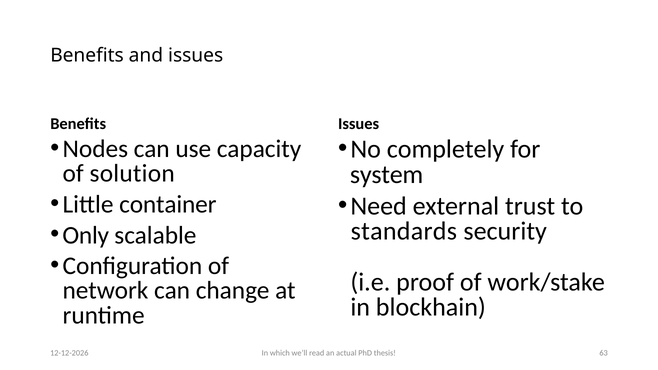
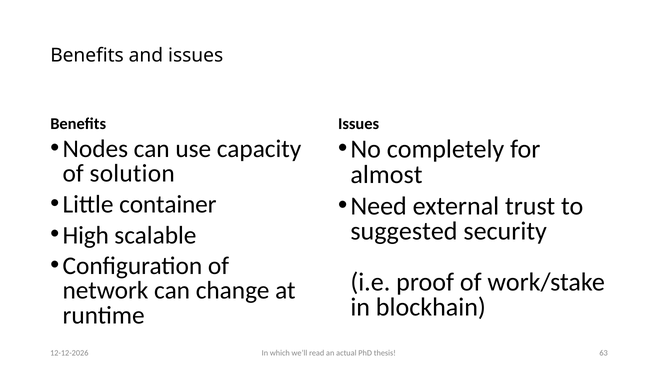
system: system -> almost
standards: standards -> suggested
Only: Only -> High
